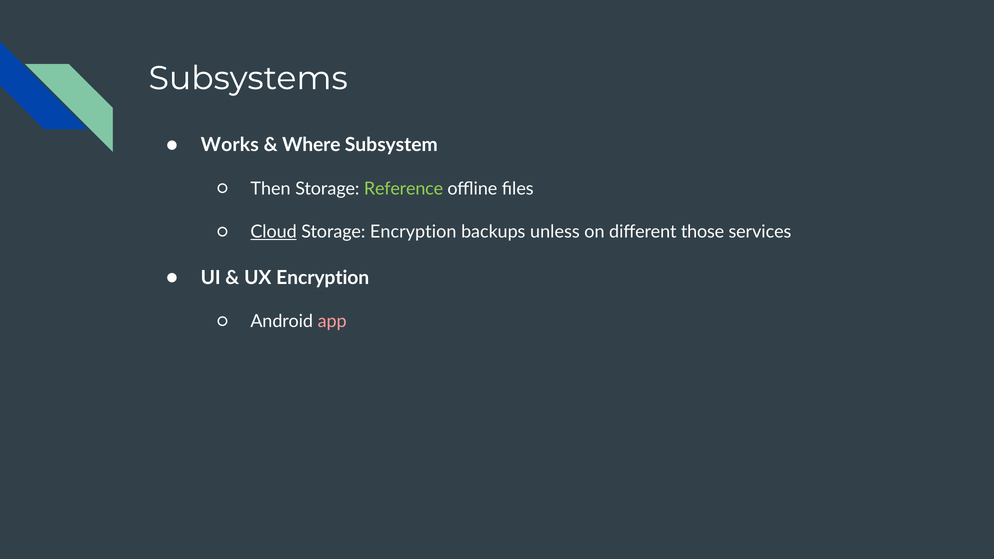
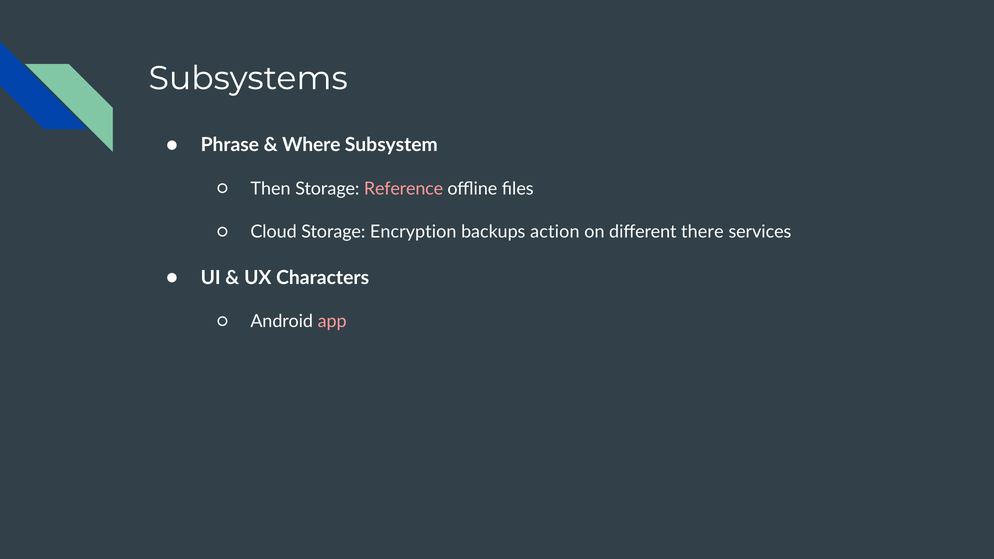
Works: Works -> Phrase
Reference colour: light green -> pink
Cloud underline: present -> none
unless: unless -> action
those: those -> there
UX Encryption: Encryption -> Characters
